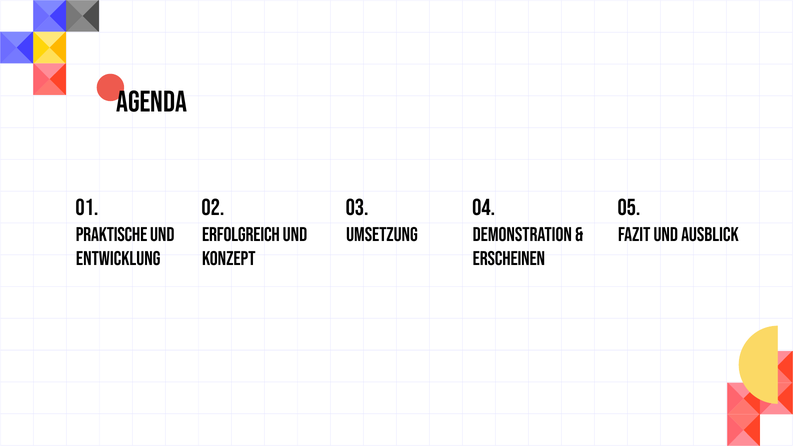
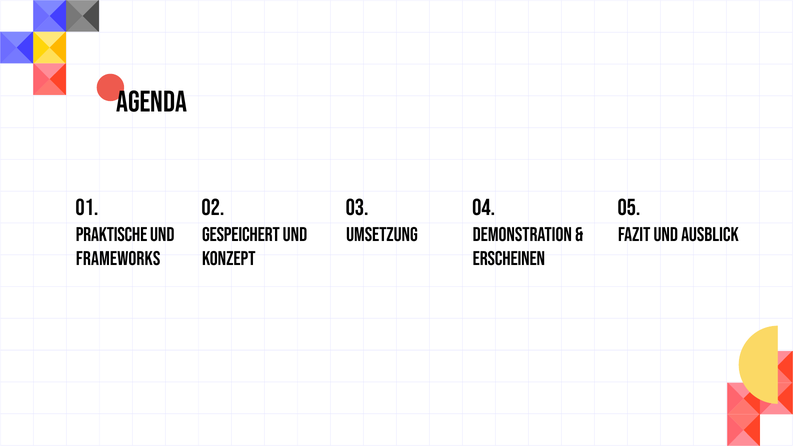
Erfolgreich: Erfolgreich -> Gespeichert
Entwicklung: Entwicklung -> Frameworks
